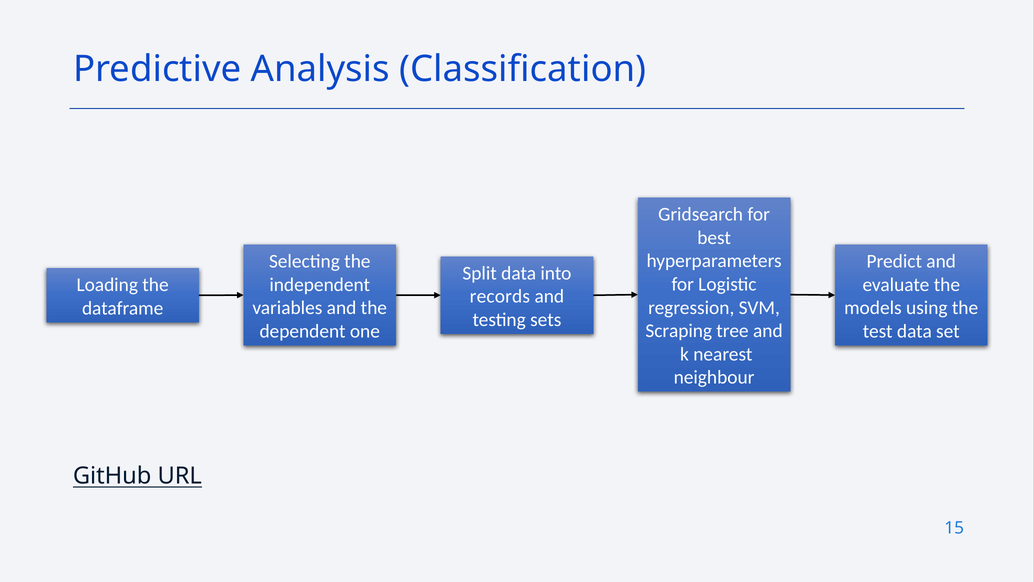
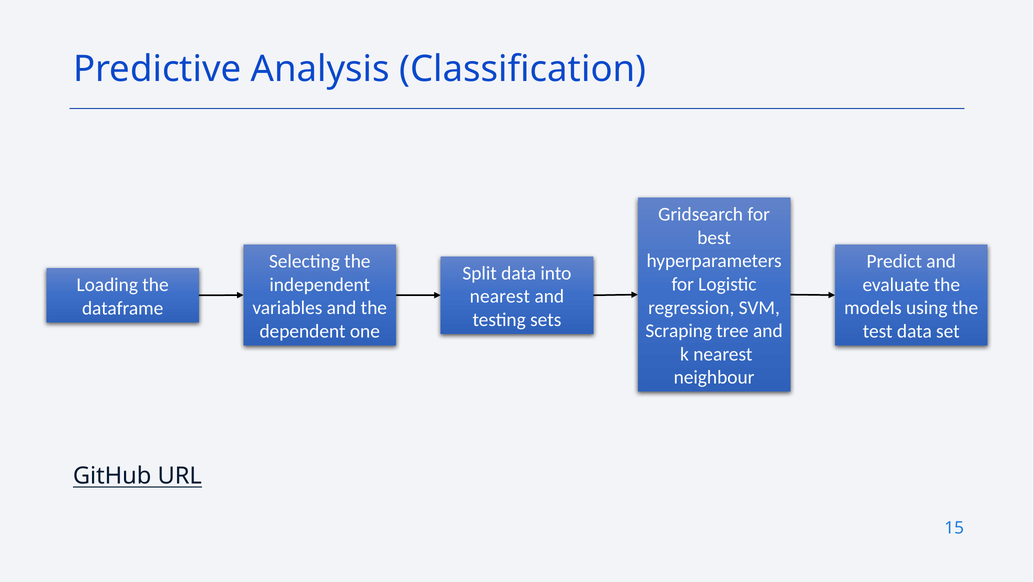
records at (500, 296): records -> nearest
